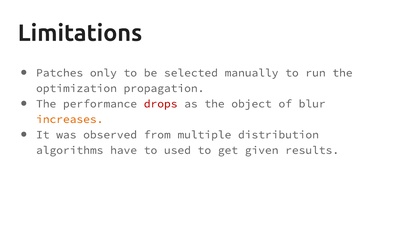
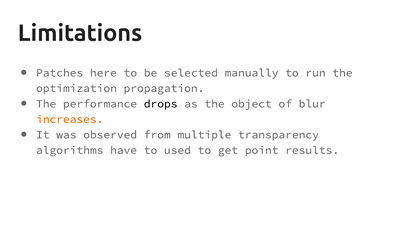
only: only -> here
drops colour: red -> black
distribution: distribution -> transparency
given: given -> point
